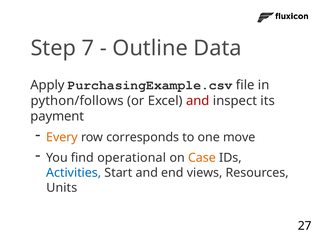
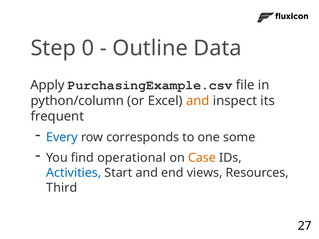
7: 7 -> 0
python/follows: python/follows -> python/column
and at (198, 101) colour: red -> orange
payment: payment -> frequent
Every colour: orange -> blue
move: move -> some
Units: Units -> Third
